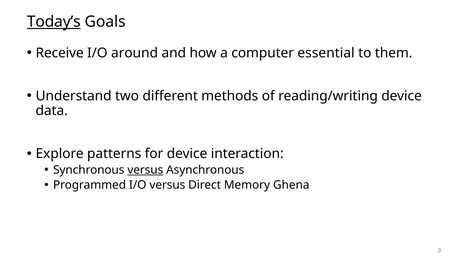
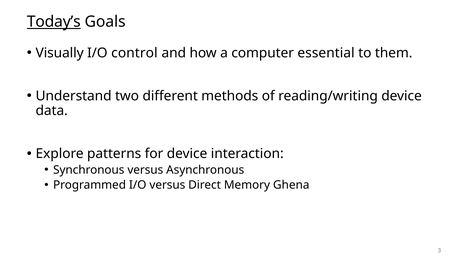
Receive: Receive -> Visually
around: around -> control
versus at (145, 170) underline: present -> none
